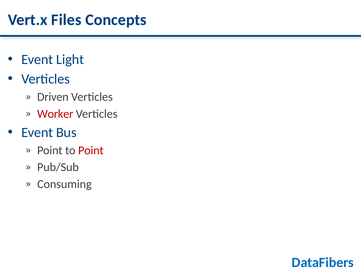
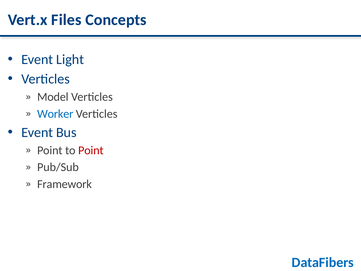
Driven: Driven -> Model
Worker colour: red -> blue
Consuming: Consuming -> Framework
